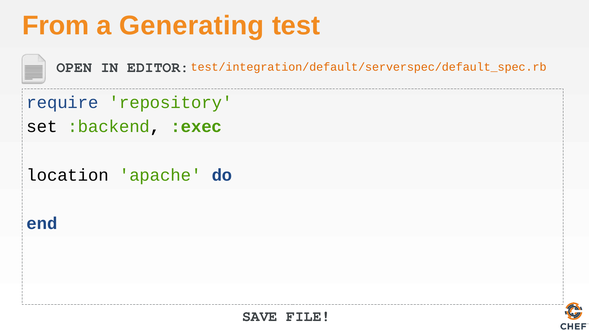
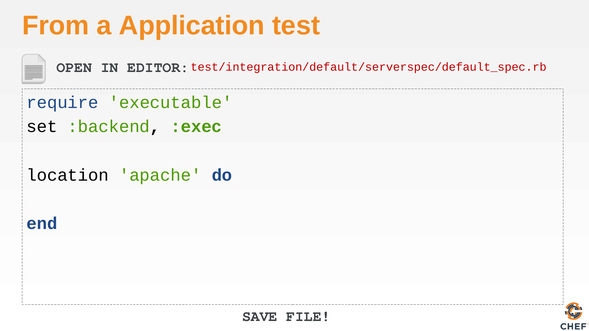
Generating: Generating -> Application
test/integration/default/serverspec/default_spec.rb colour: orange -> red
repository: repository -> executable
